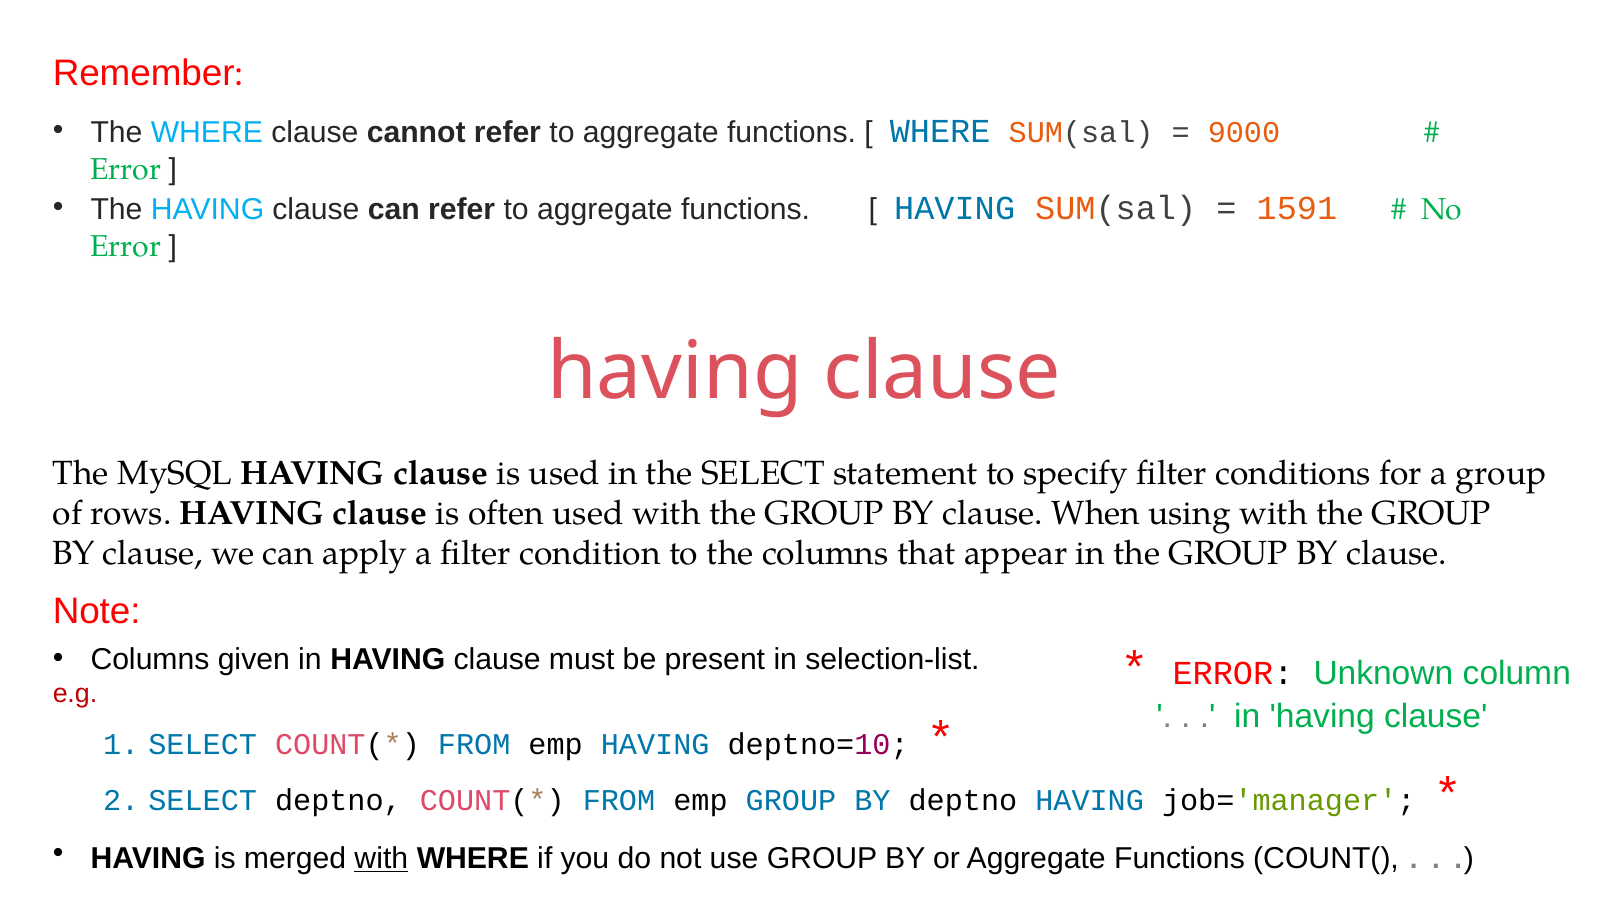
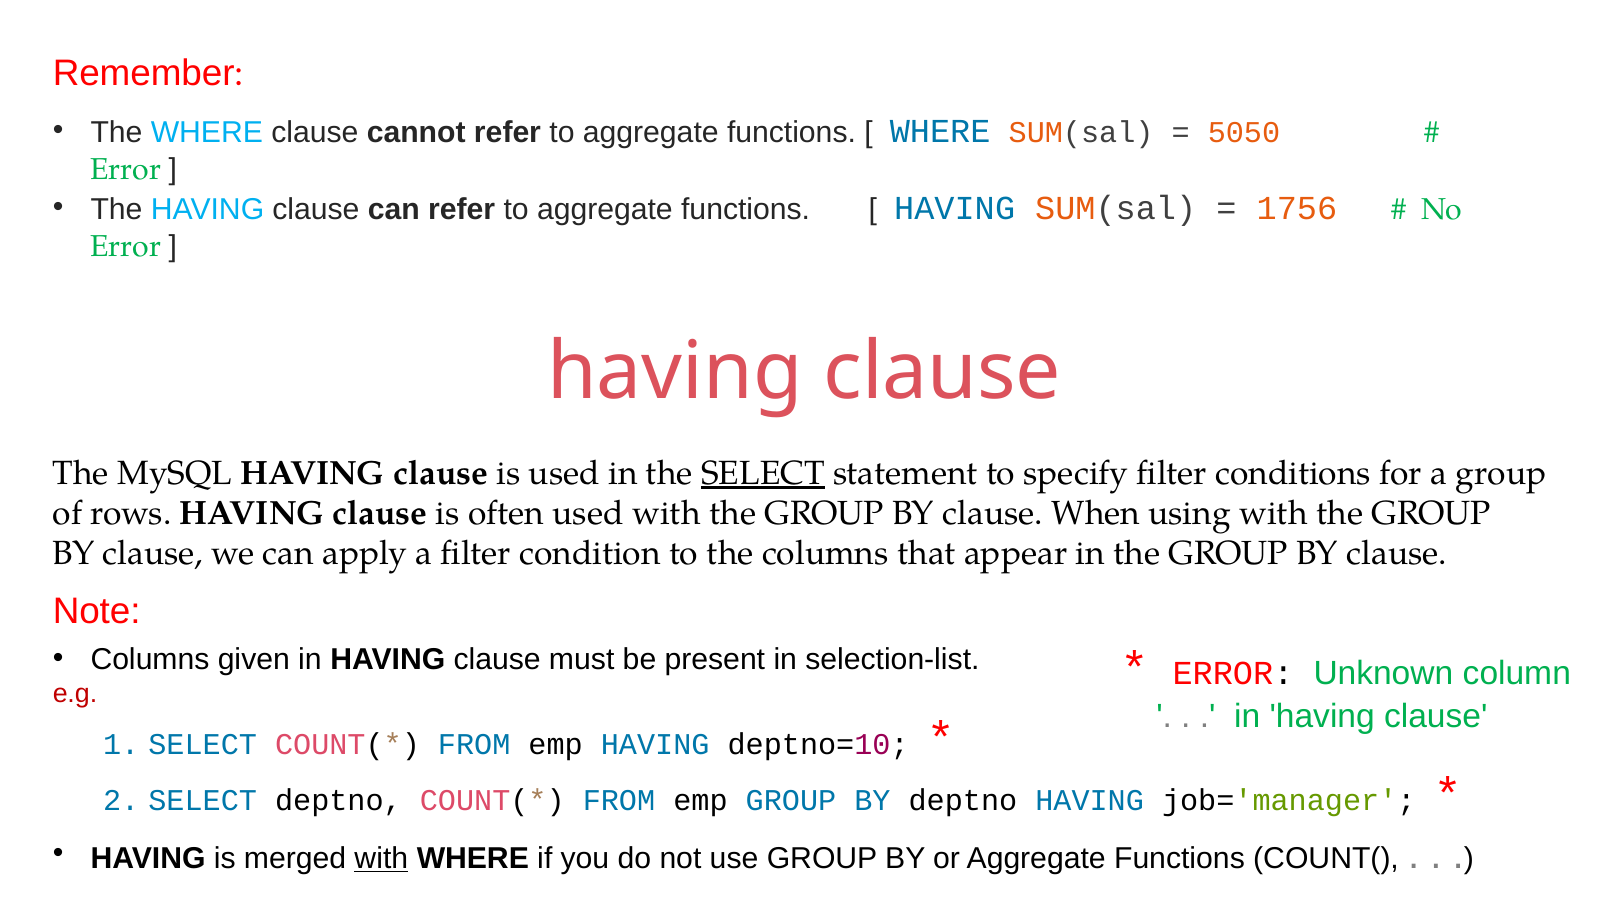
9000: 9000 -> 5050
1591: 1591 -> 1756
SELECT at (763, 473) underline: none -> present
